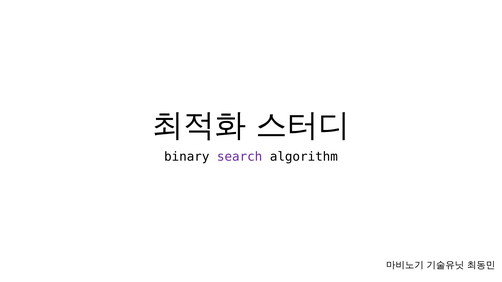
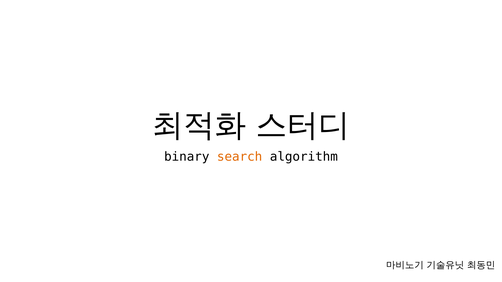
search colour: purple -> orange
